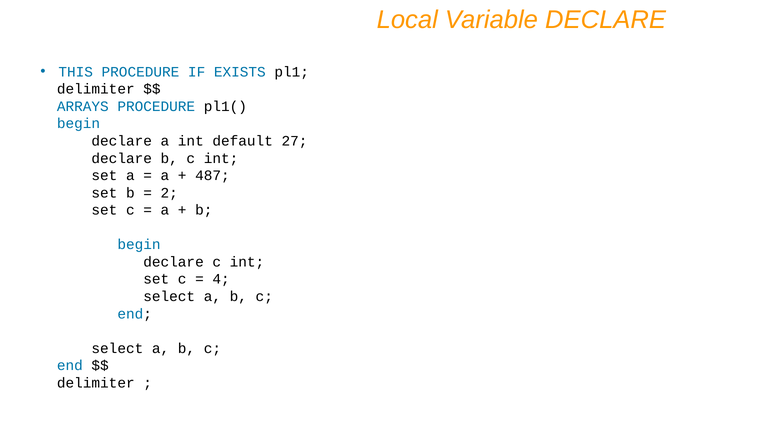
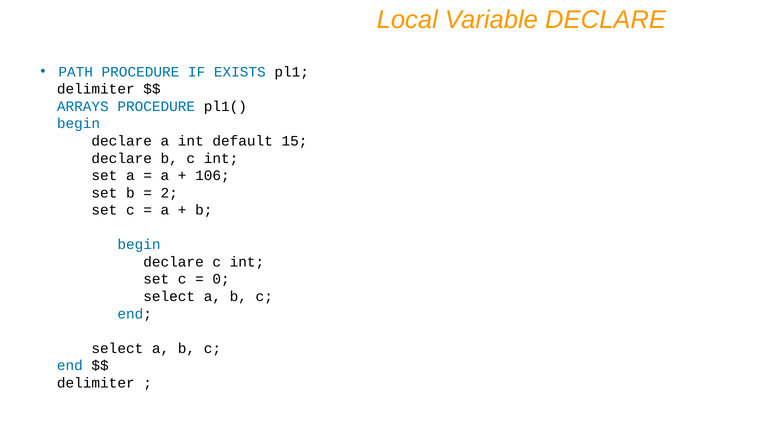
THIS: THIS -> PATH
27: 27 -> 15
487: 487 -> 106
4: 4 -> 0
